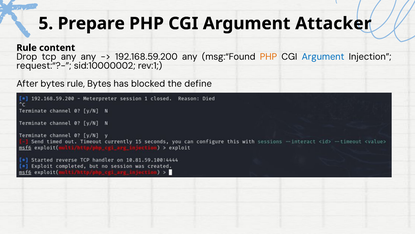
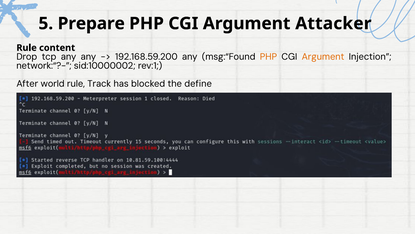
Argument at (323, 57) colour: blue -> orange
request:“?-: request:“?- -> network:“?-
After bytes: bytes -> world
rule Bytes: Bytes -> Track
